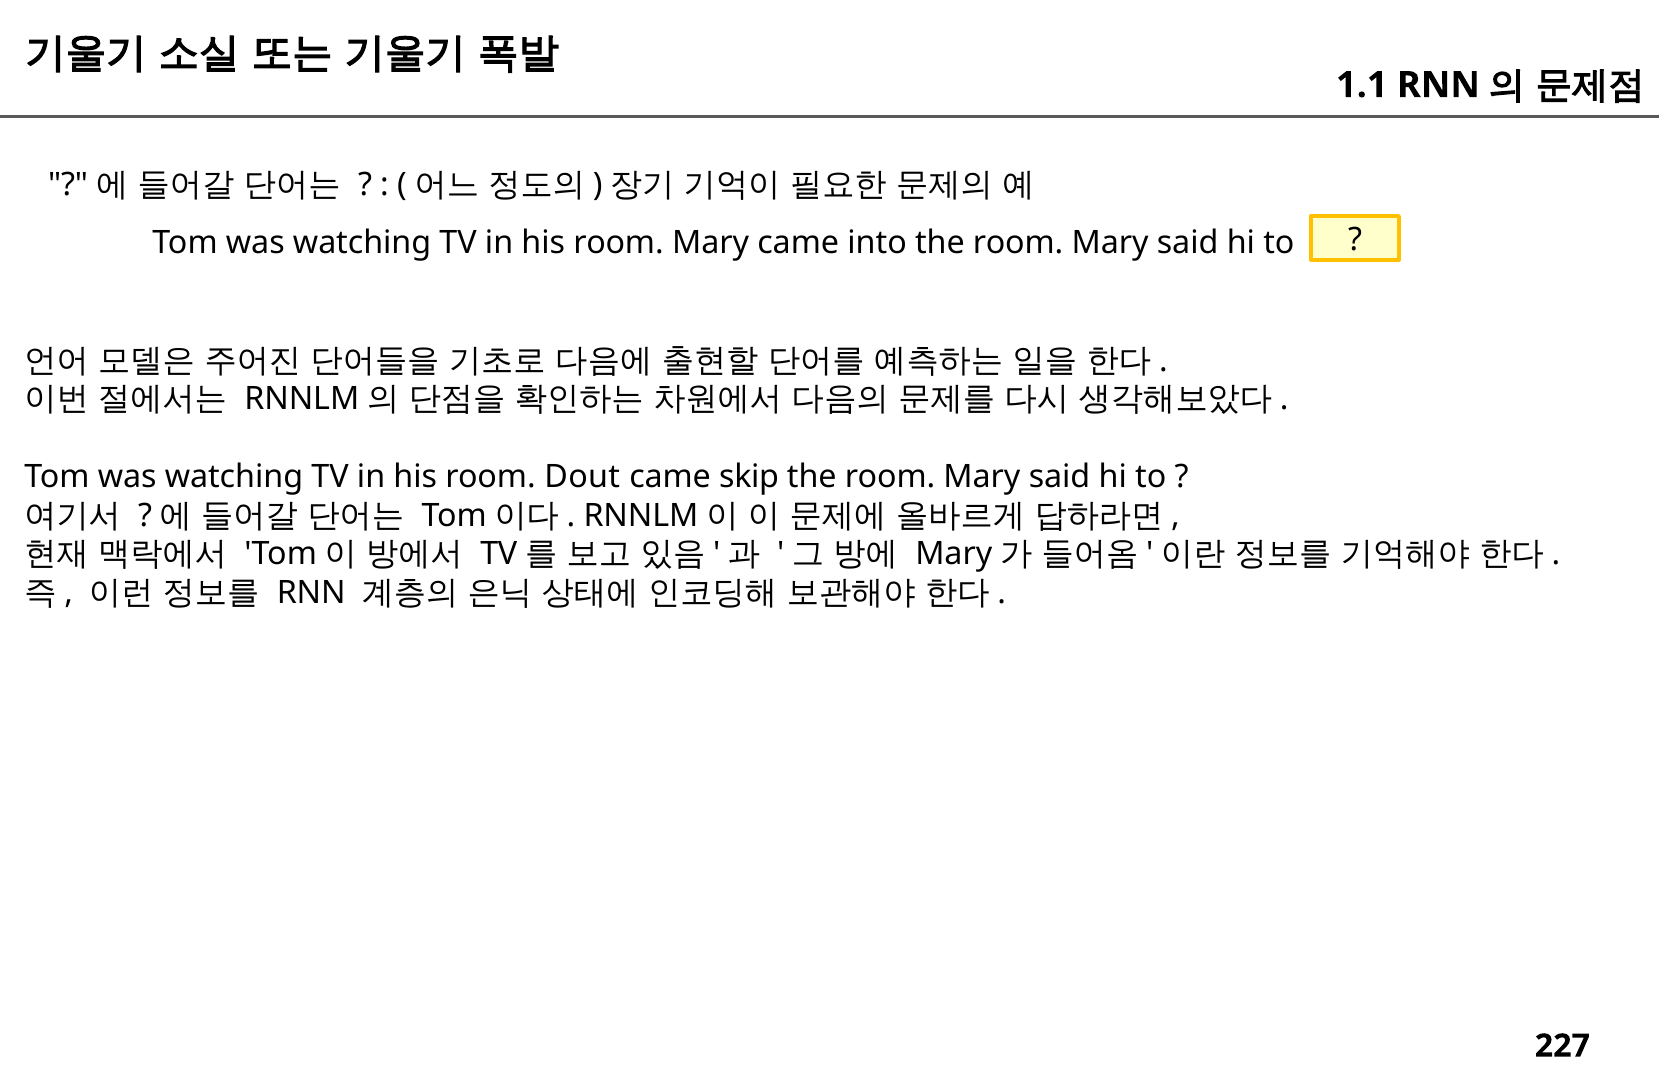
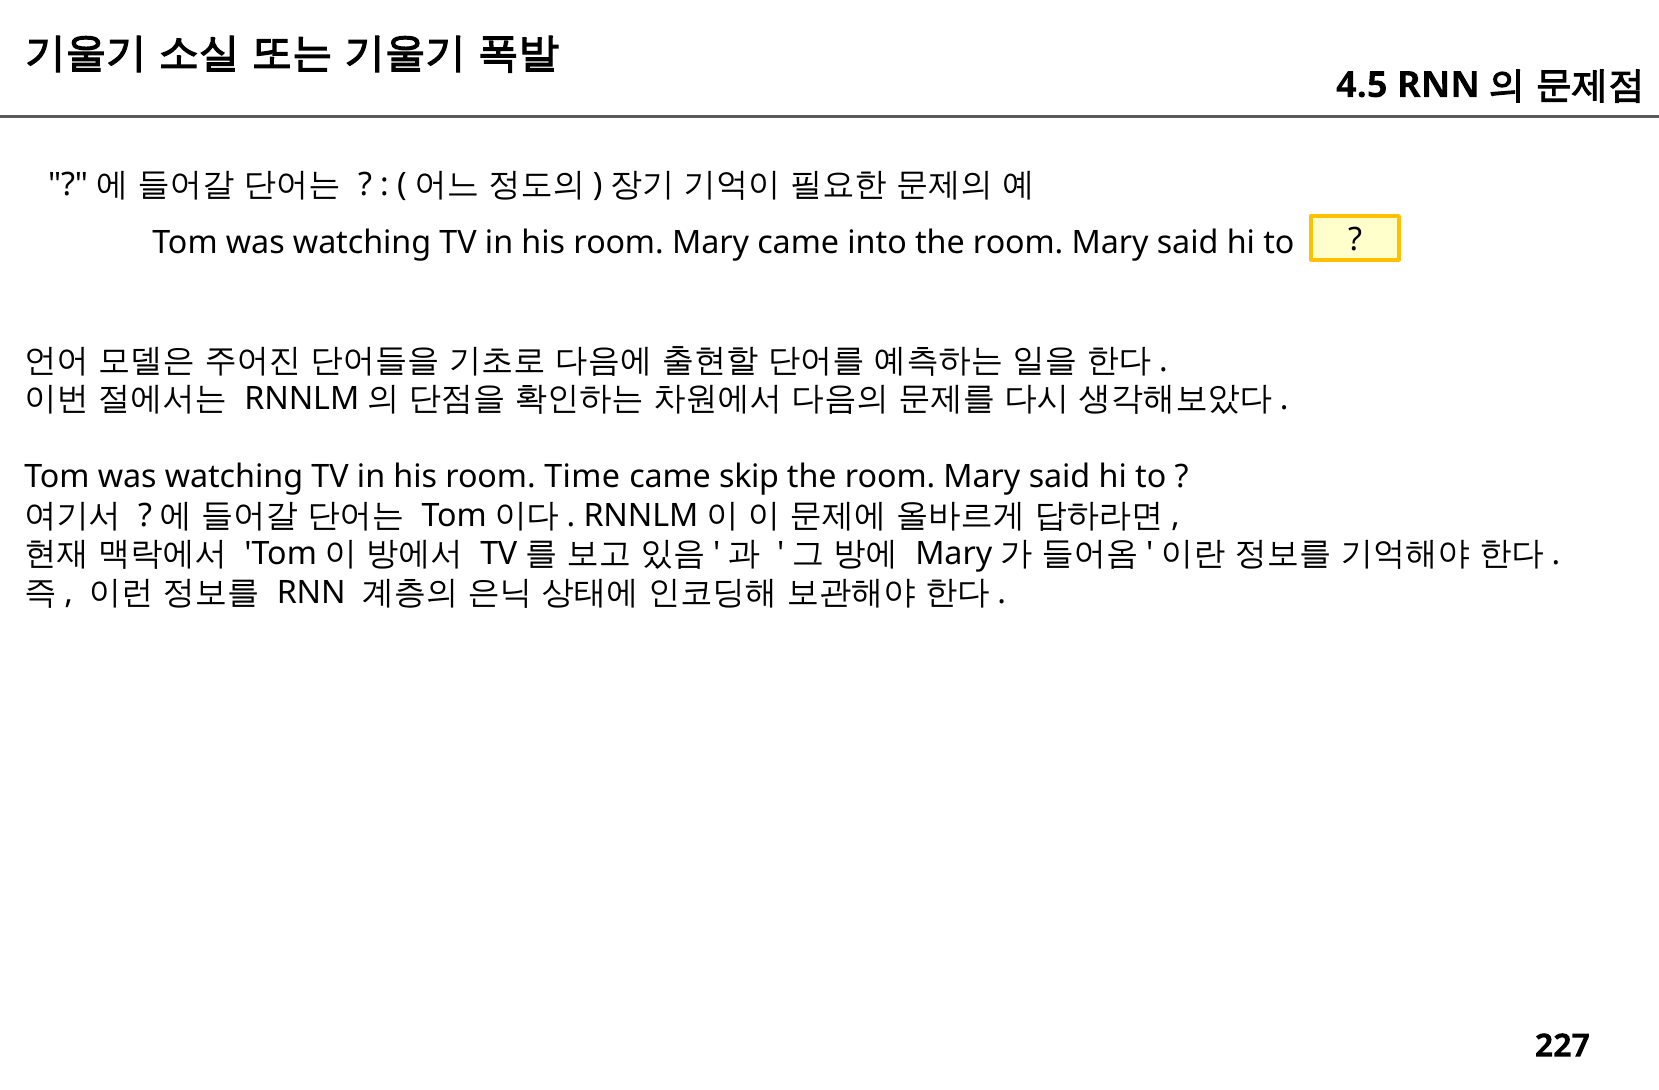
1.1: 1.1 -> 4.5
Dout: Dout -> Time
